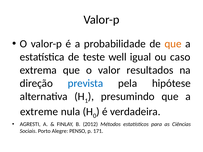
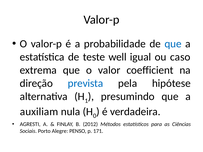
que at (173, 44) colour: orange -> blue
resultados: resultados -> coefficient
extreme: extreme -> auxiliam
